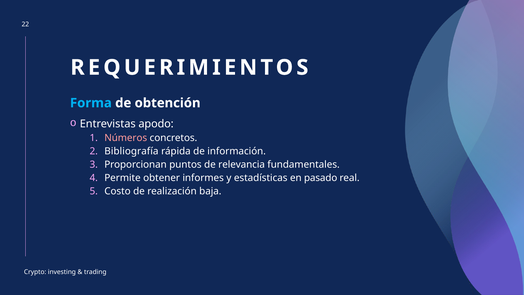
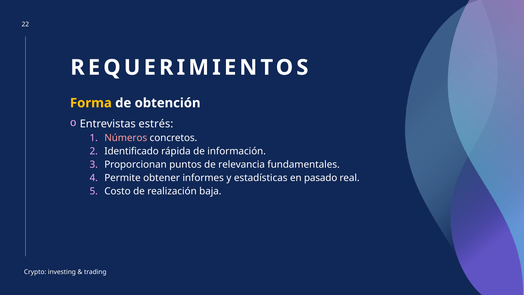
Forma colour: light blue -> yellow
apodo: apodo -> estrés
Bibliografía: Bibliografía -> Identificado
